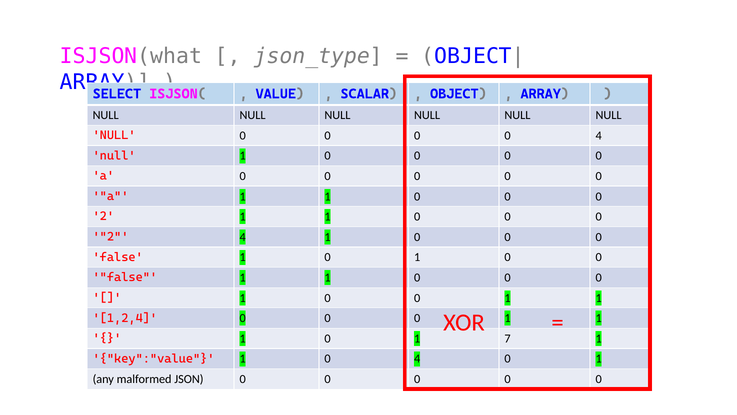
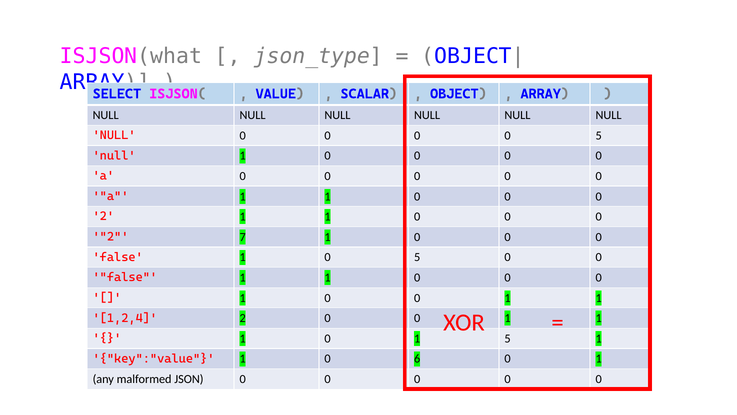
0 0 4: 4 -> 5
2 4: 4 -> 7
false 1 0 1: 1 -> 5
1,2,4 0: 0 -> 2
1 7: 7 -> 5
1 0 4: 4 -> 6
